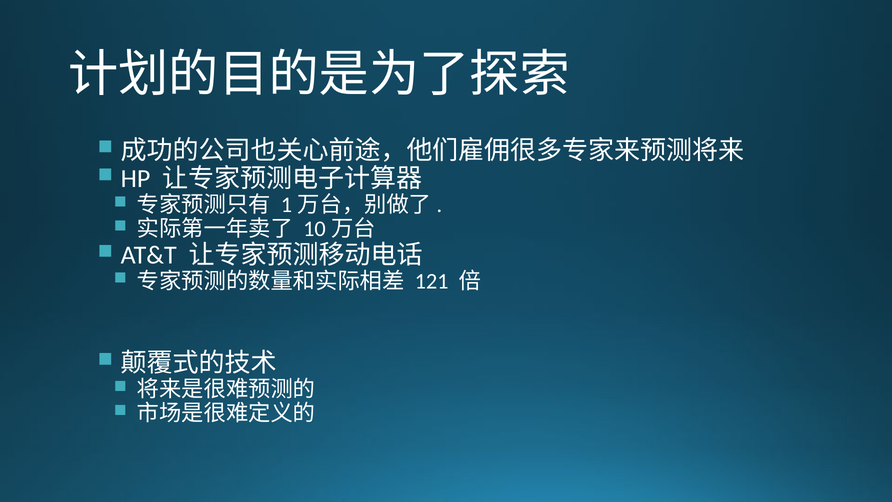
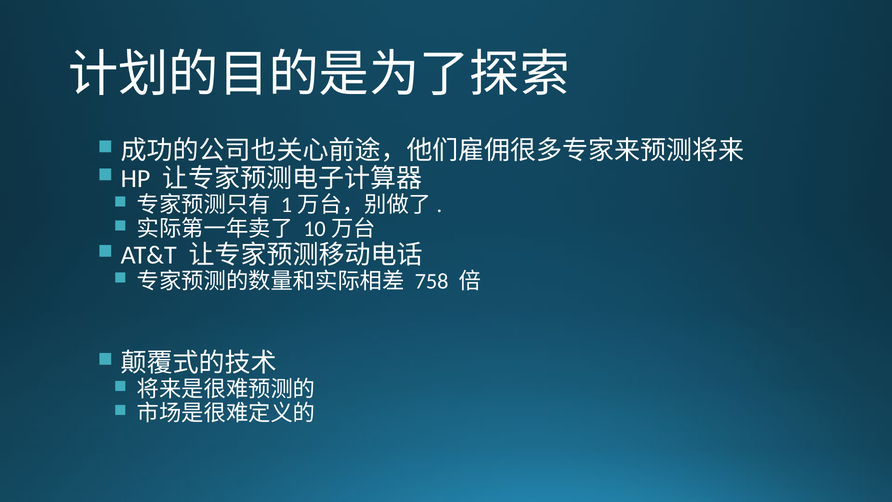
121: 121 -> 758
